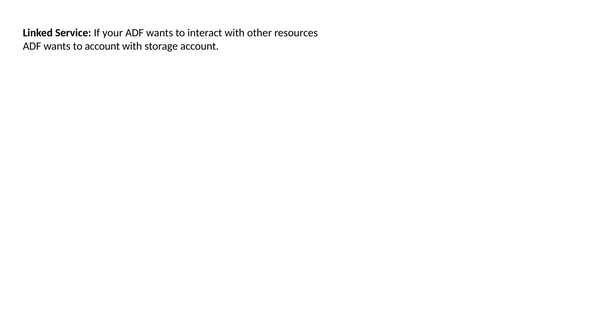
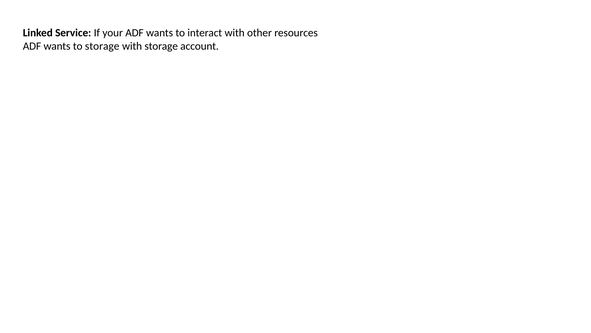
to account: account -> storage
